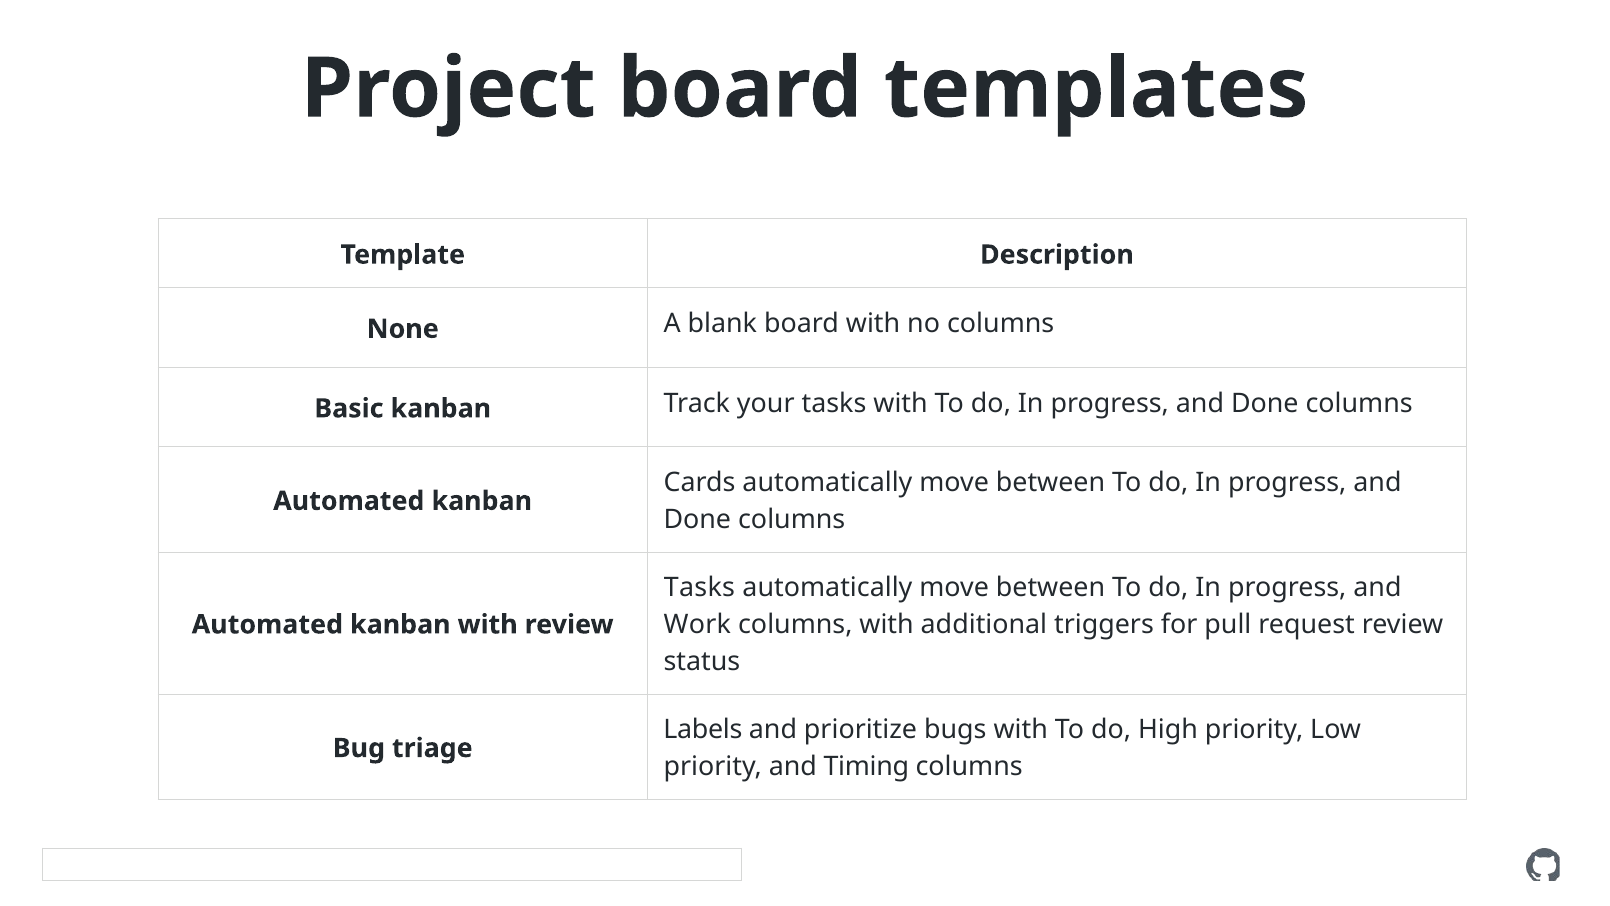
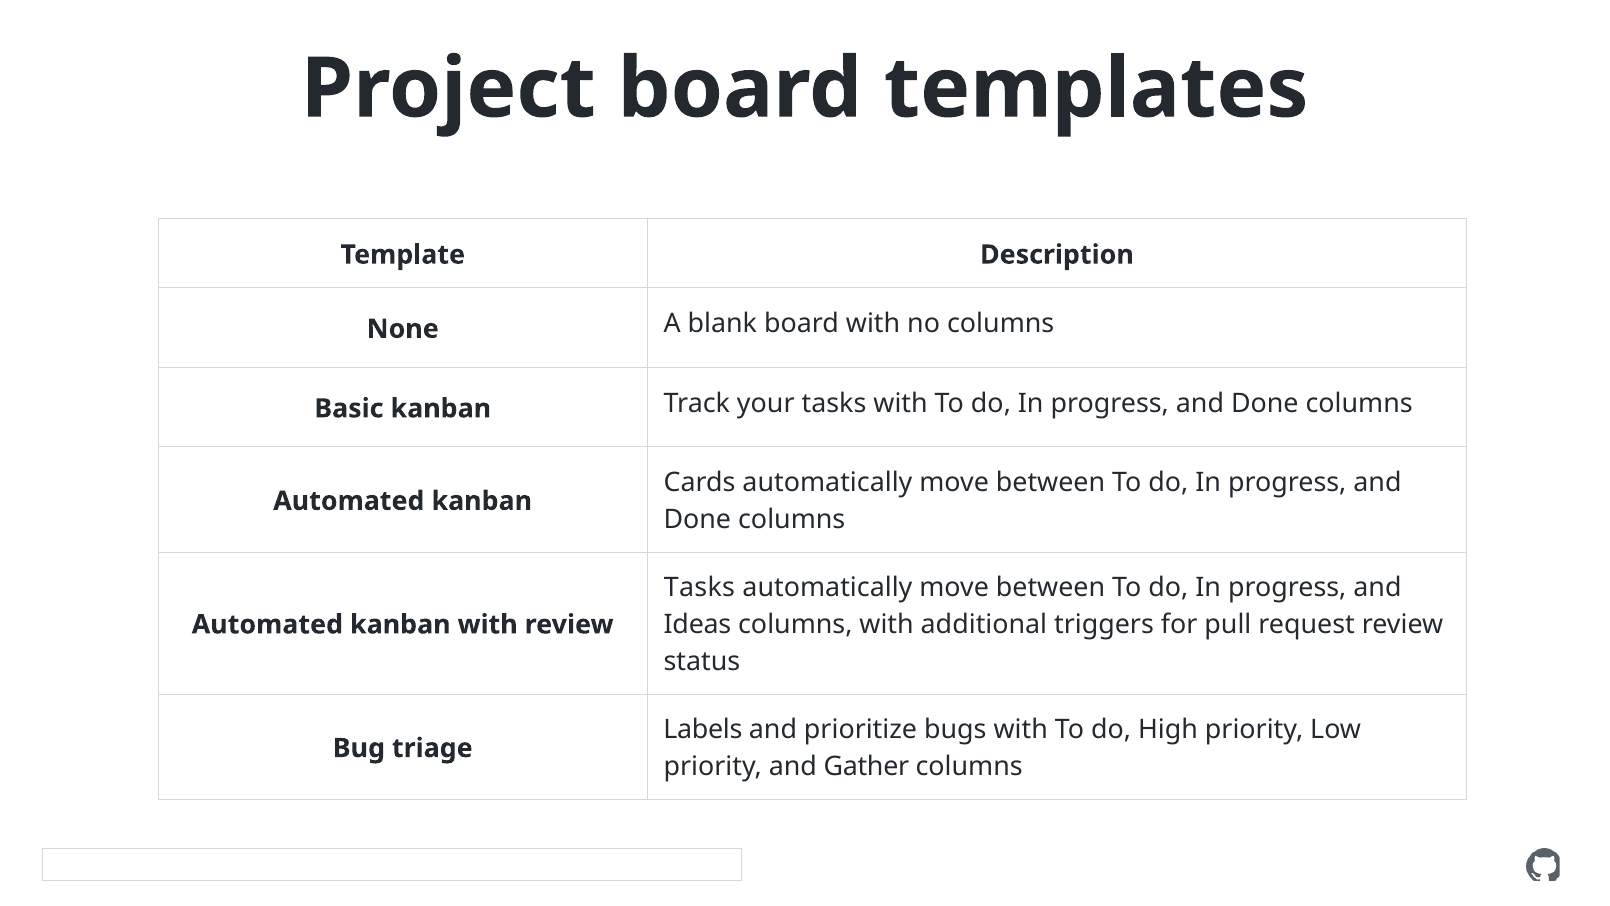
Work: Work -> Ideas
Timing: Timing -> Gather
